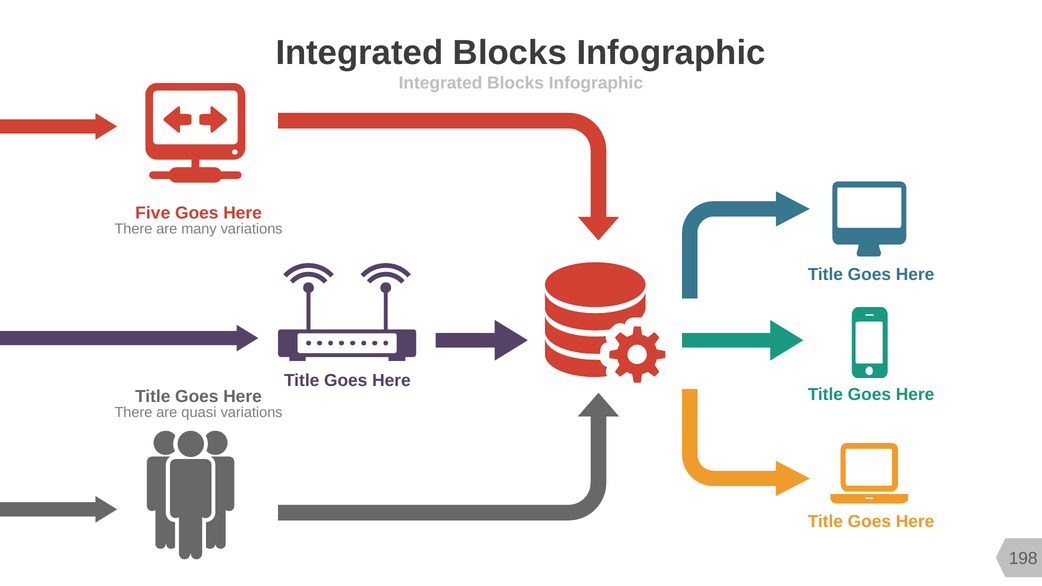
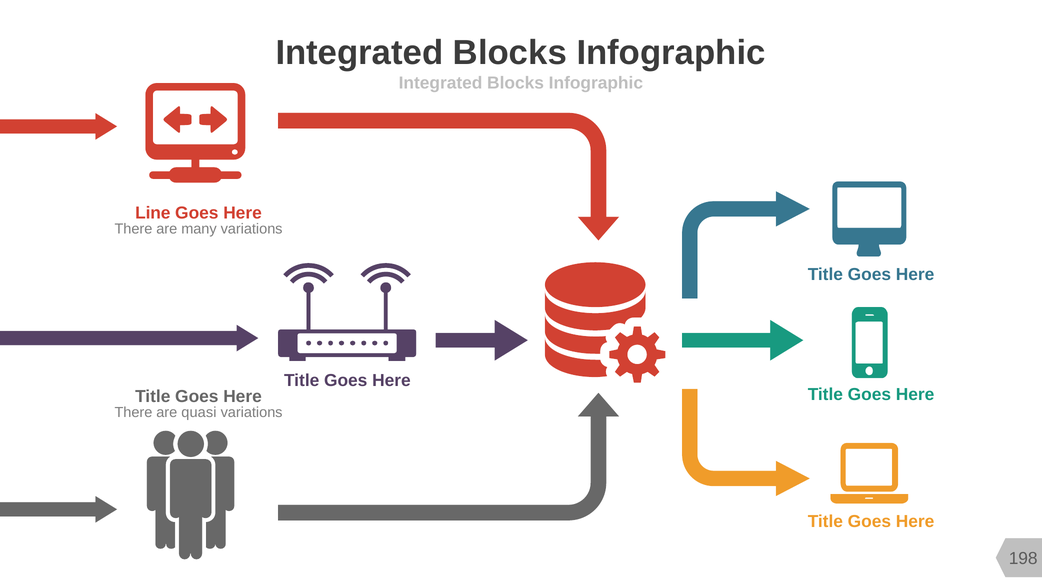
Five: Five -> Line
